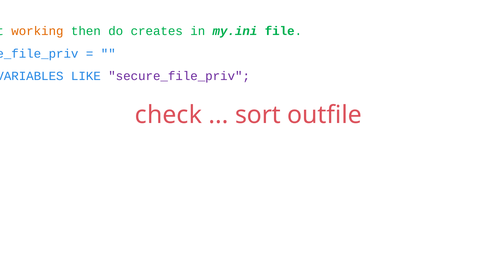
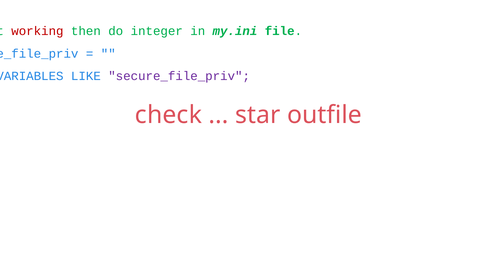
working colour: orange -> red
creates: creates -> integer
sort: sort -> star
